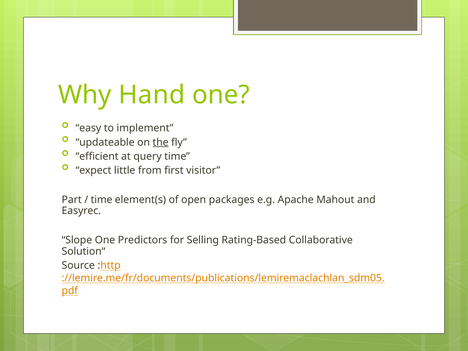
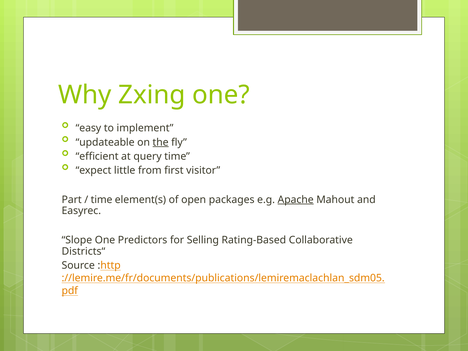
Hand: Hand -> Zxing
Apache underline: none -> present
Solution“: Solution“ -> Districts“
